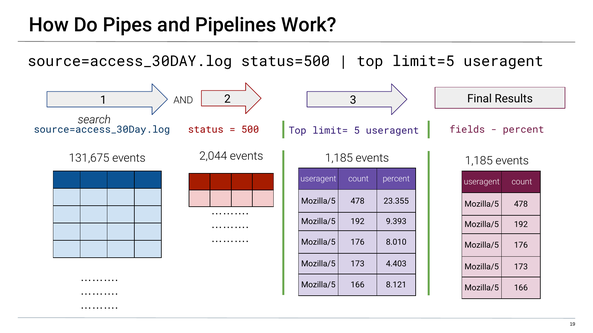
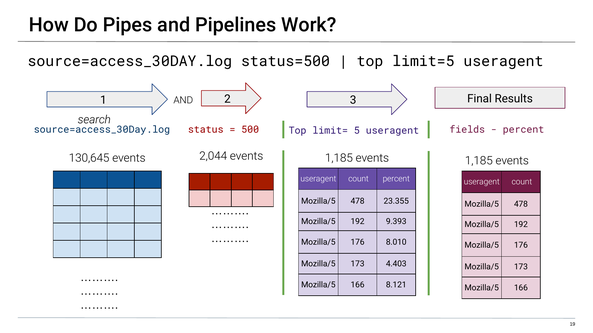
131,675: 131,675 -> 130,645
